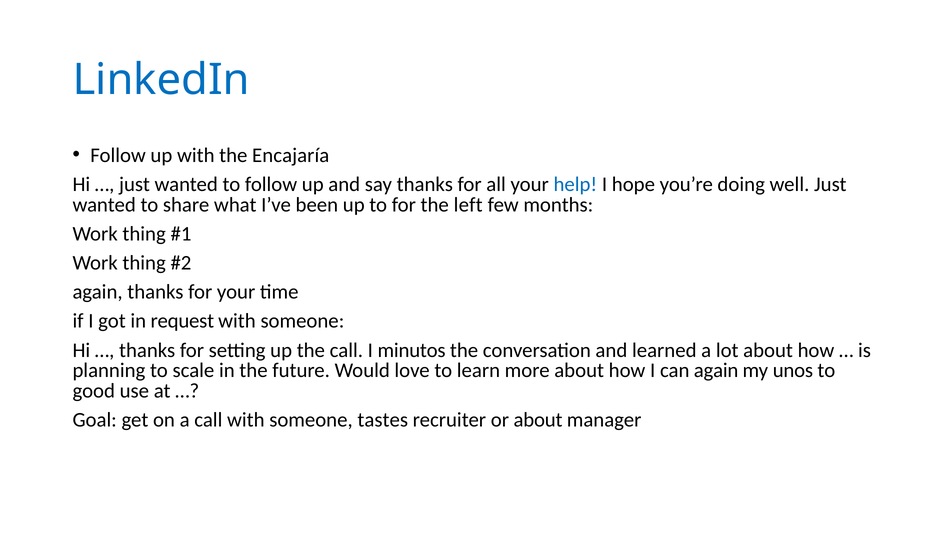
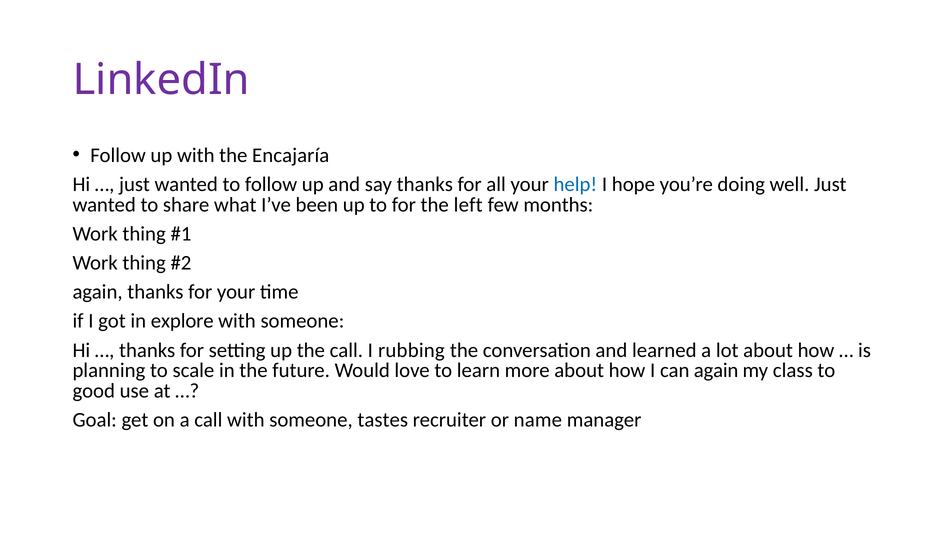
LinkedIn colour: blue -> purple
request: request -> explore
minutos: minutos -> rubbing
unos: unos -> class
or about: about -> name
